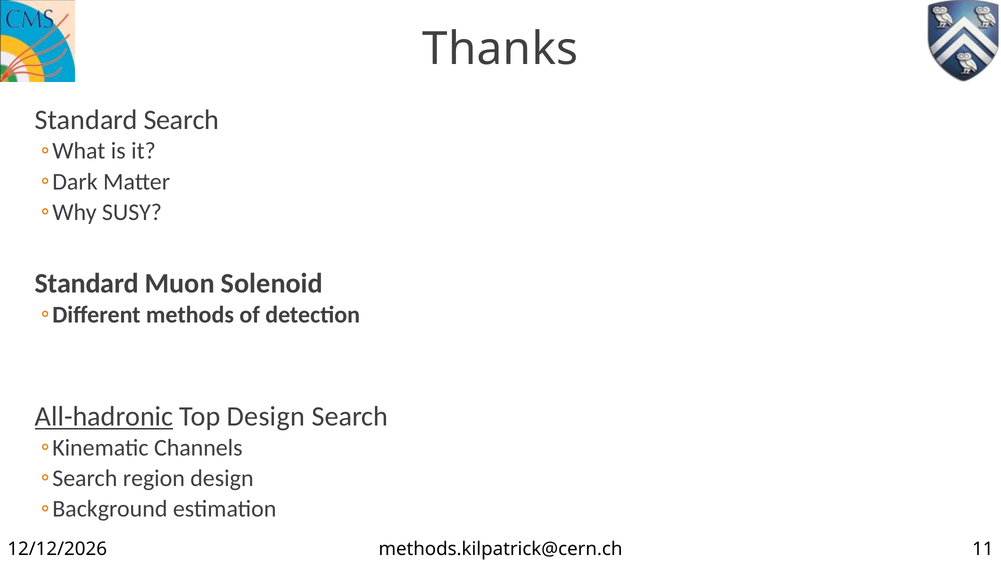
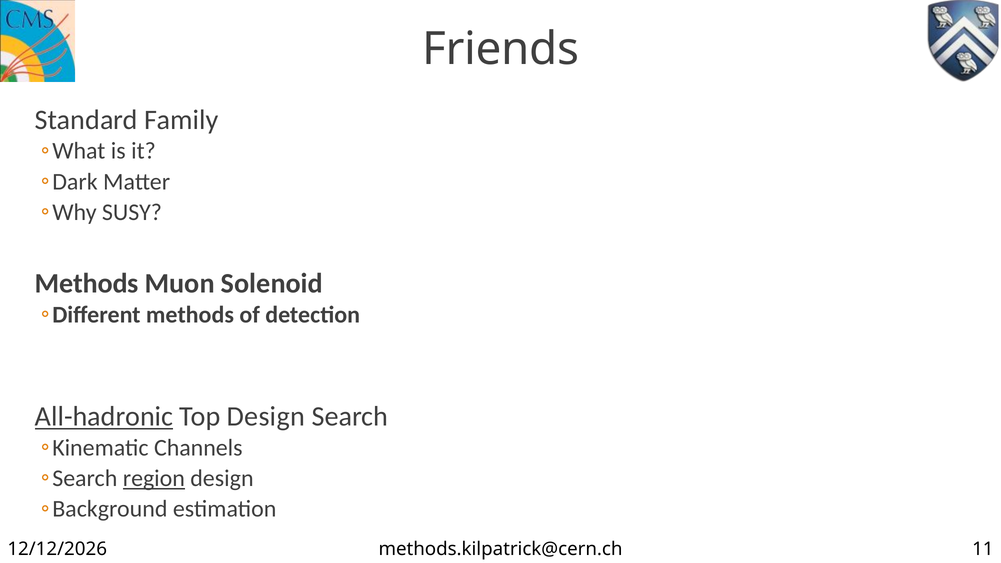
Thanks: Thanks -> Friends
Standard Search: Search -> Family
Standard at (87, 283): Standard -> Methods
region underline: none -> present
